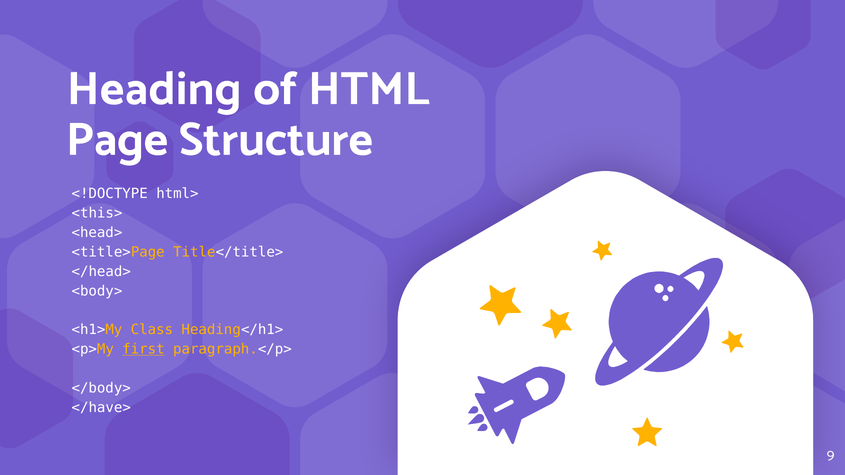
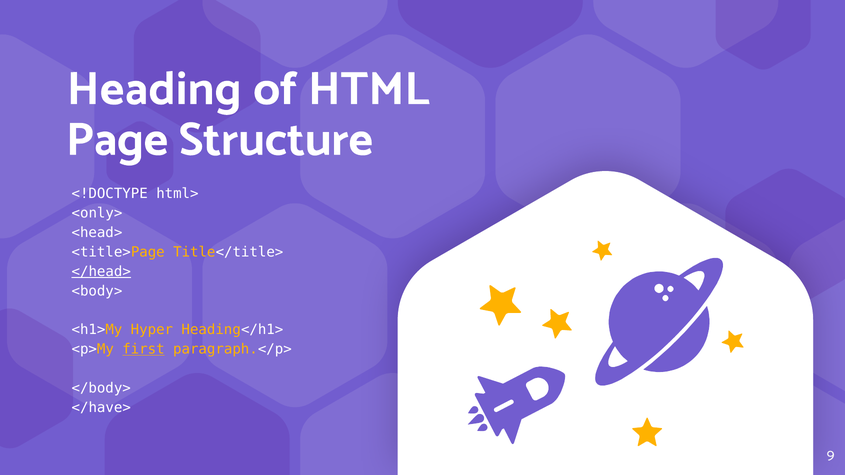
<this>: <this> -> <only>
</head> underline: none -> present
Class: Class -> Hyper
